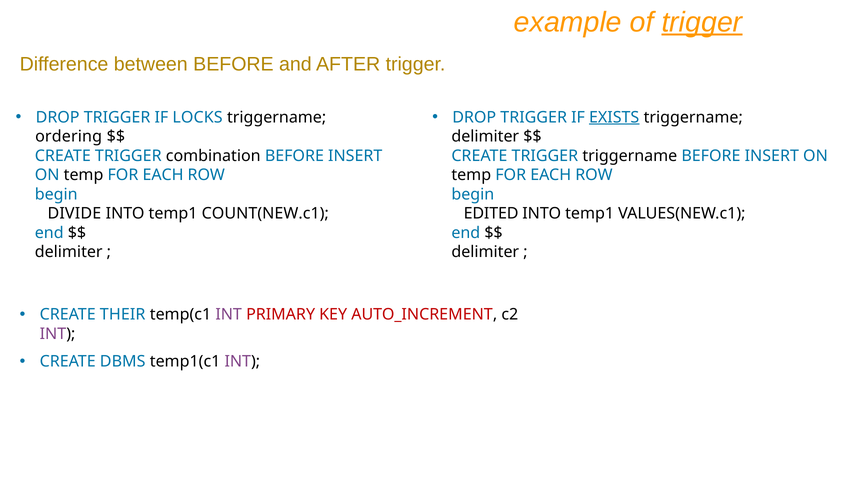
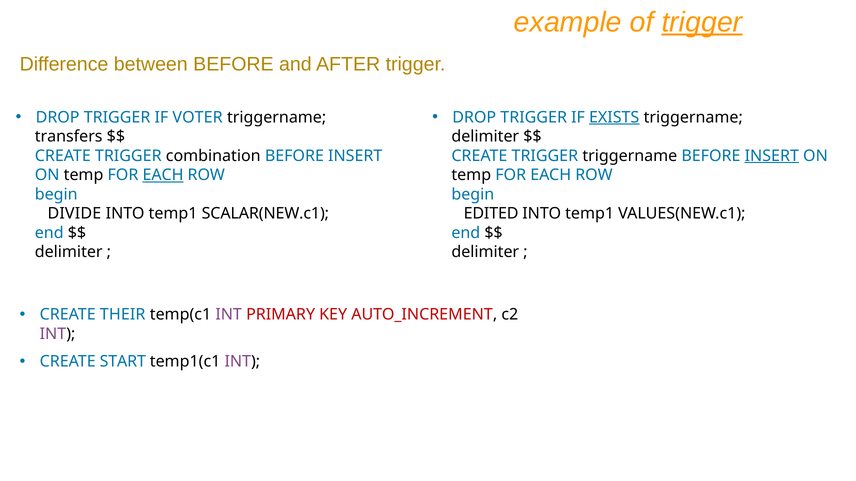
LOCKS: LOCKS -> VOTER
ordering: ordering -> transfers
INSERT at (772, 156) underline: none -> present
EACH at (163, 175) underline: none -> present
COUNT(NEW.c1: COUNT(NEW.c1 -> SCALAR(NEW.c1
DBMS: DBMS -> START
